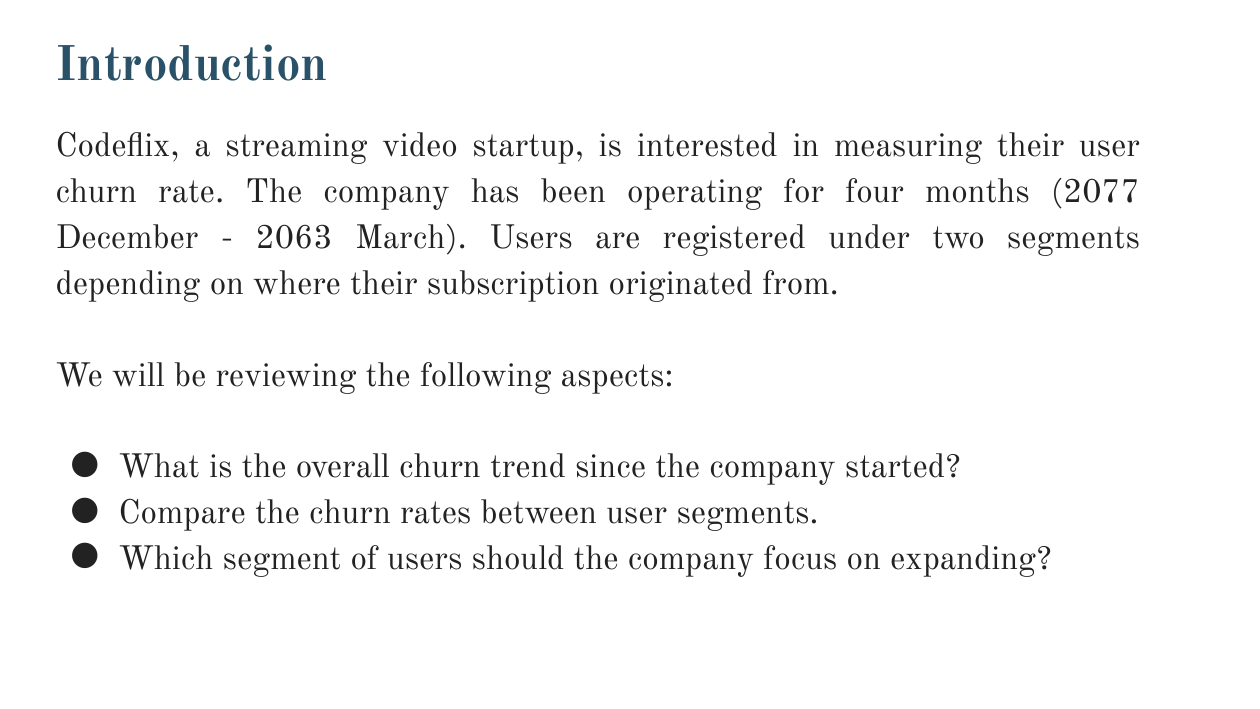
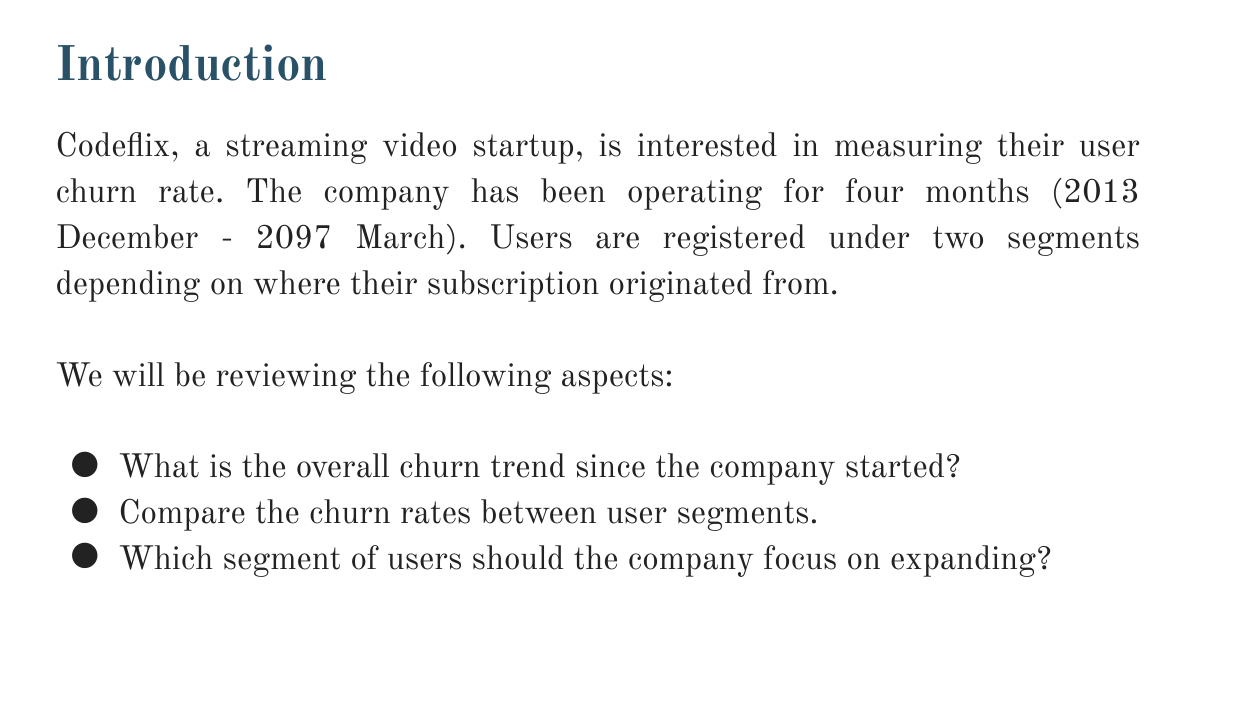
2077: 2077 -> 2013
2063: 2063 -> 2097
